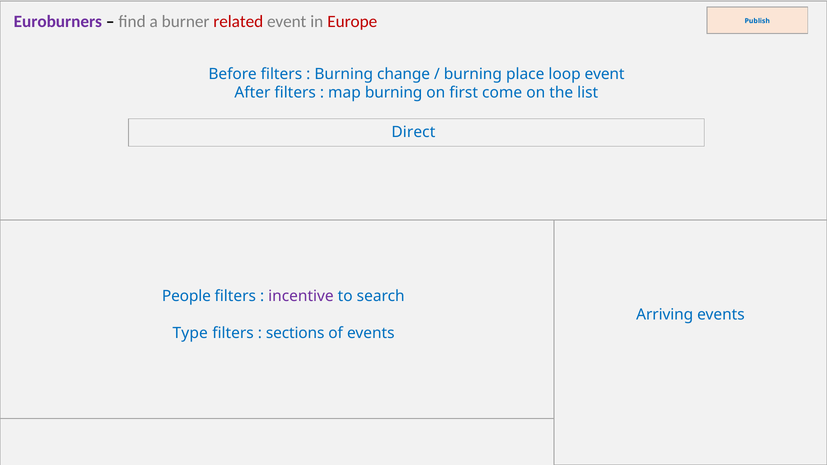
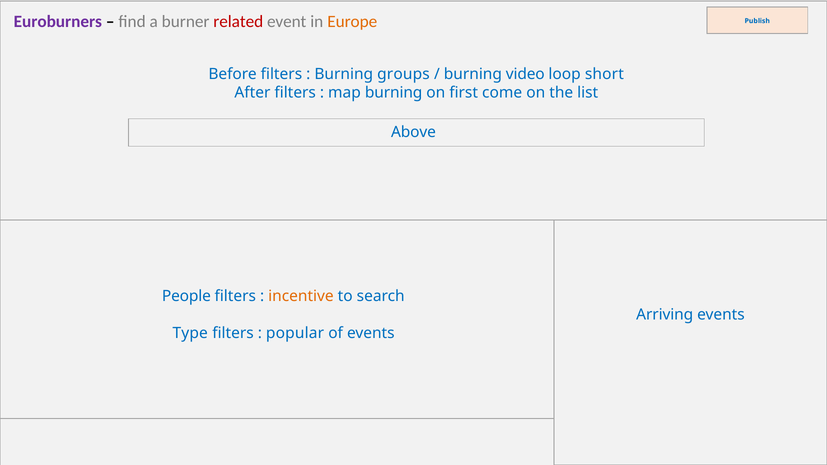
Europe colour: red -> orange
change: change -> groups
place: place -> video
loop event: event -> short
Direct: Direct -> Above
incentive colour: purple -> orange
sections: sections -> popular
